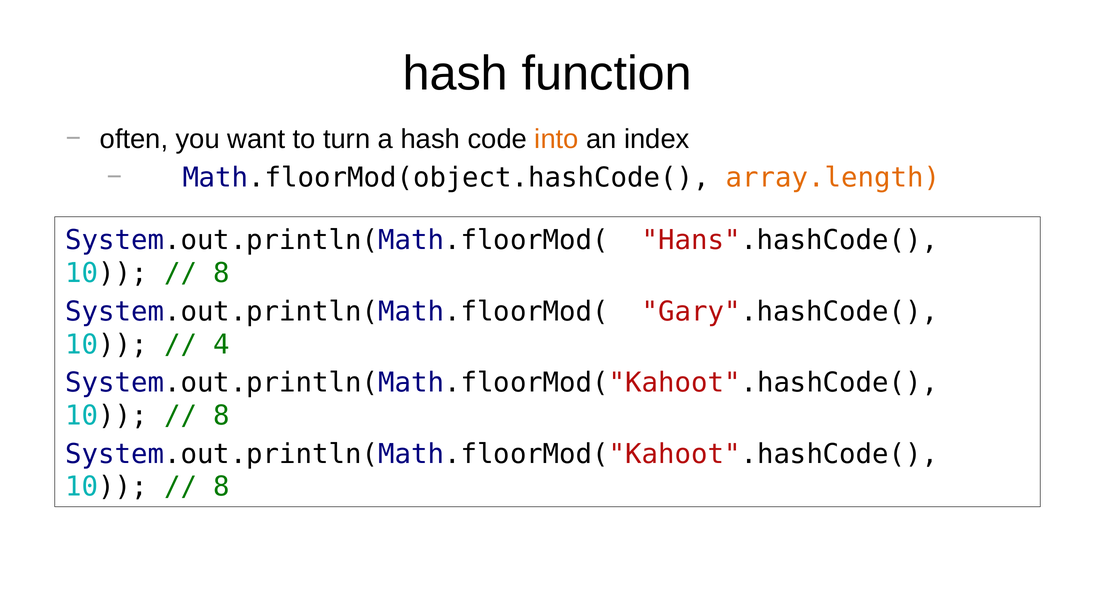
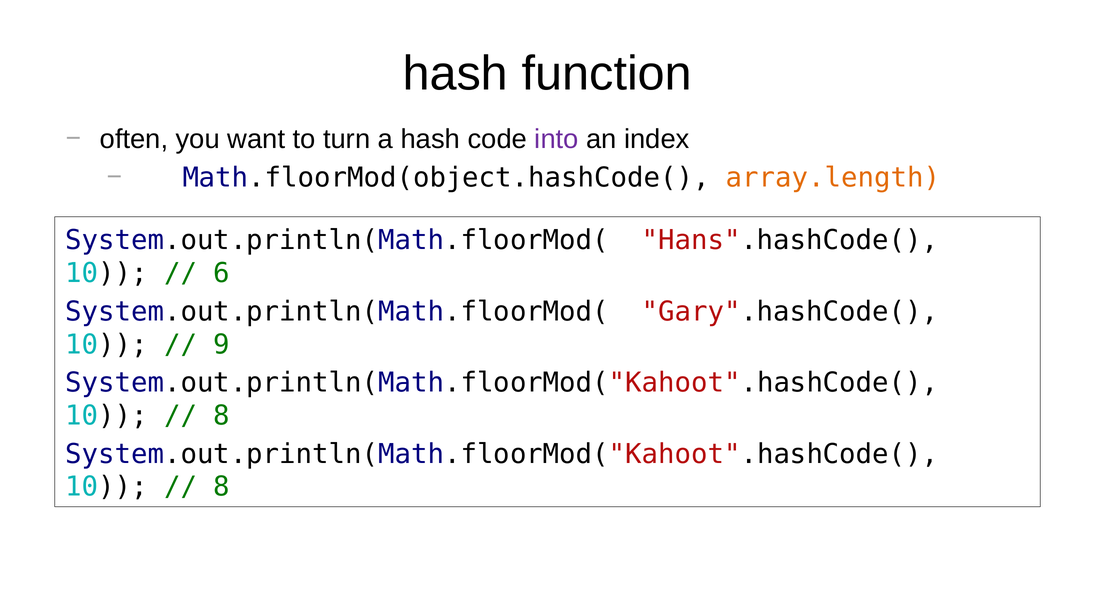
into colour: orange -> purple
8 at (222, 273): 8 -> 6
4: 4 -> 9
